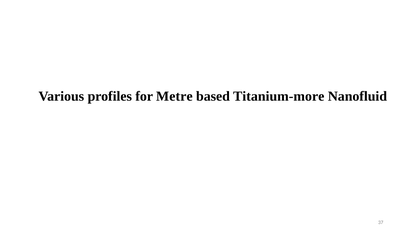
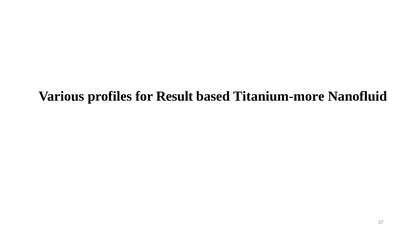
Metre: Metre -> Result
